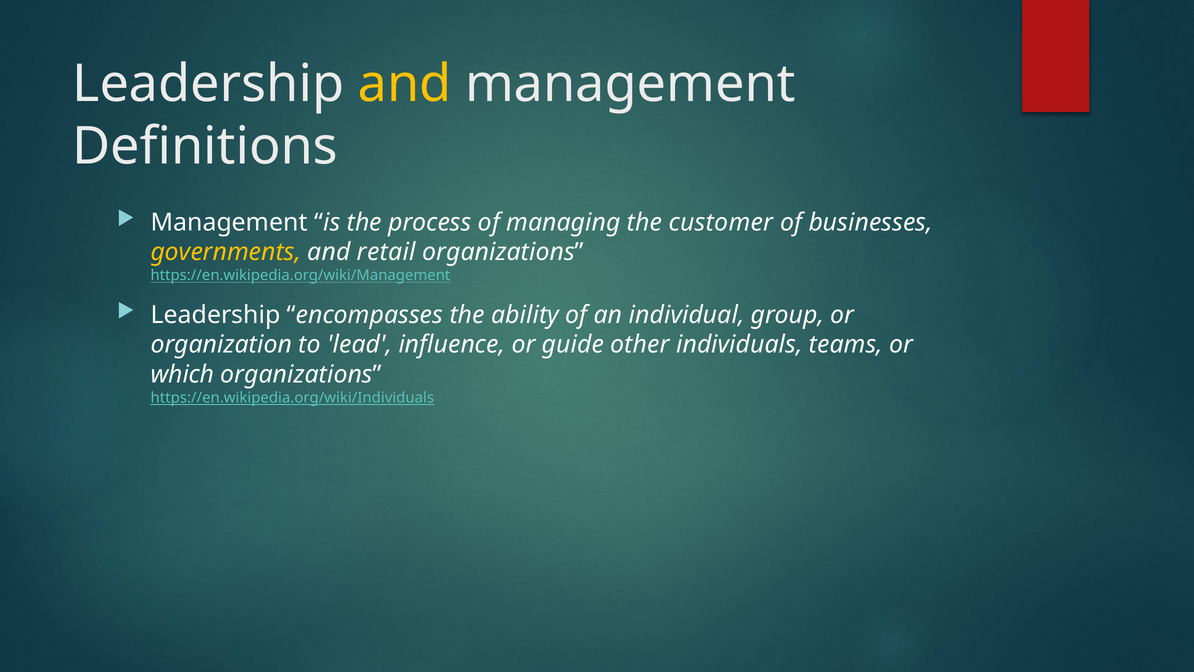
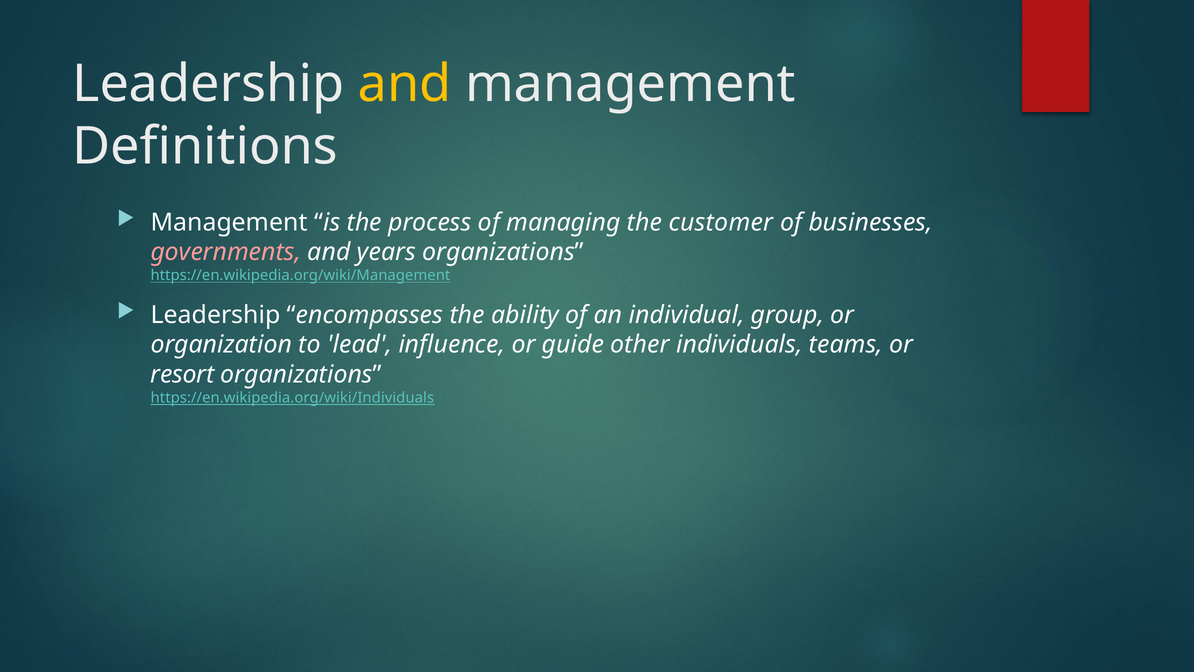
governments colour: yellow -> pink
retail: retail -> years
which: which -> resort
